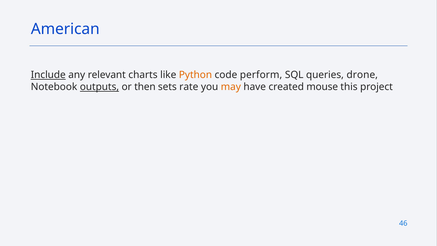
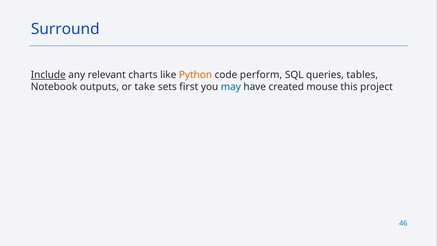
American: American -> Surround
drone: drone -> tables
outputs underline: present -> none
then: then -> take
rate: rate -> first
may colour: orange -> blue
